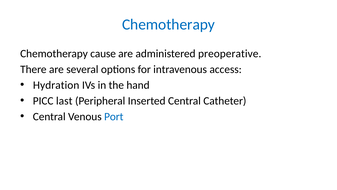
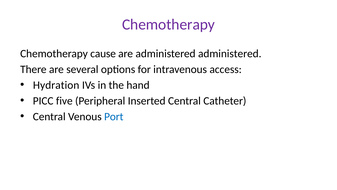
Chemotherapy at (168, 24) colour: blue -> purple
administered preoperative: preoperative -> administered
last: last -> five
